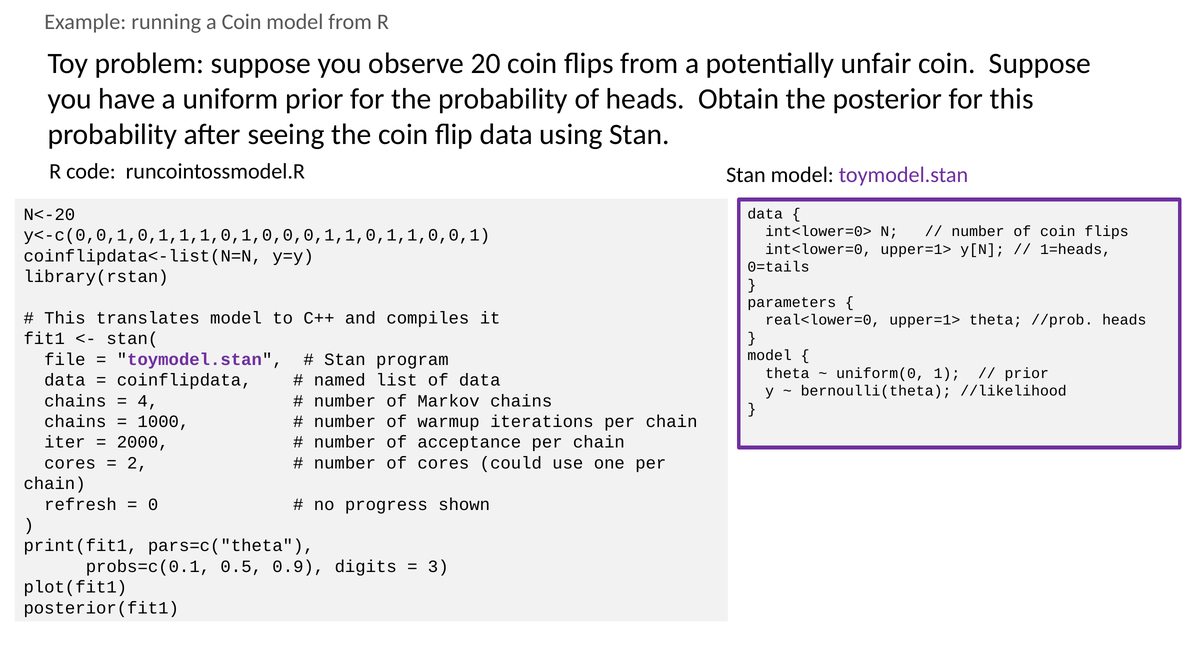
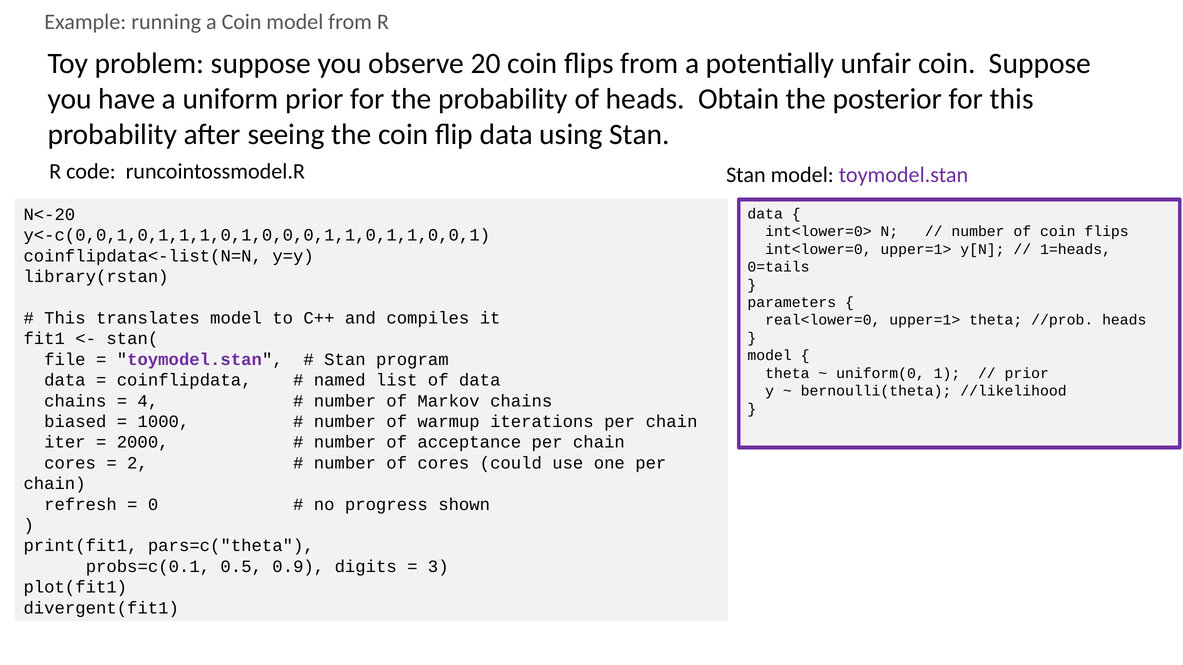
chains at (75, 422): chains -> biased
posterior(fit1: posterior(fit1 -> divergent(fit1
